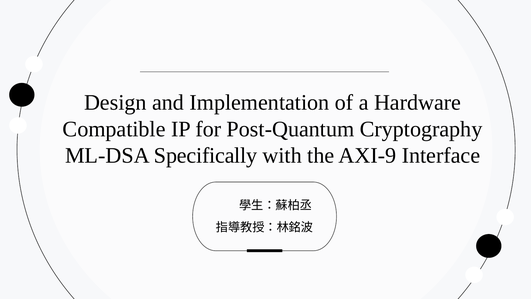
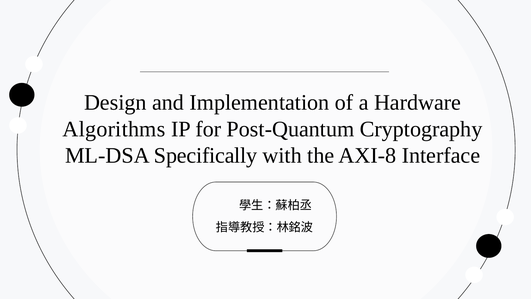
Compatible: Compatible -> Algorithms
AXI-9: AXI-9 -> AXI-8
